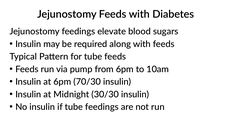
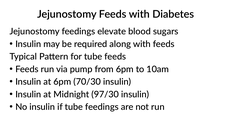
30/30: 30/30 -> 97/30
